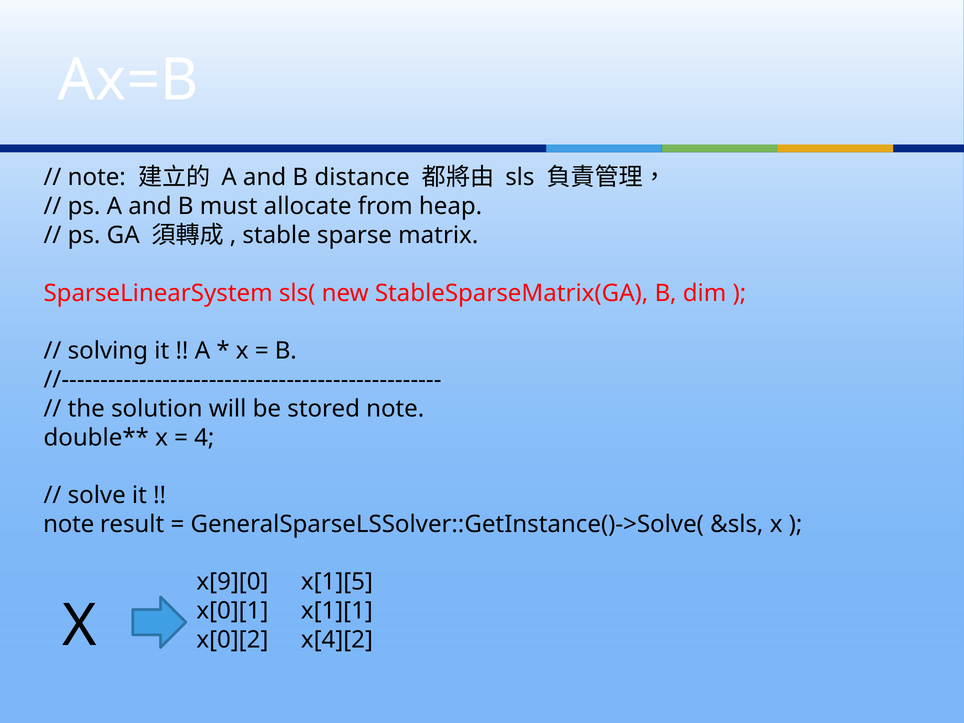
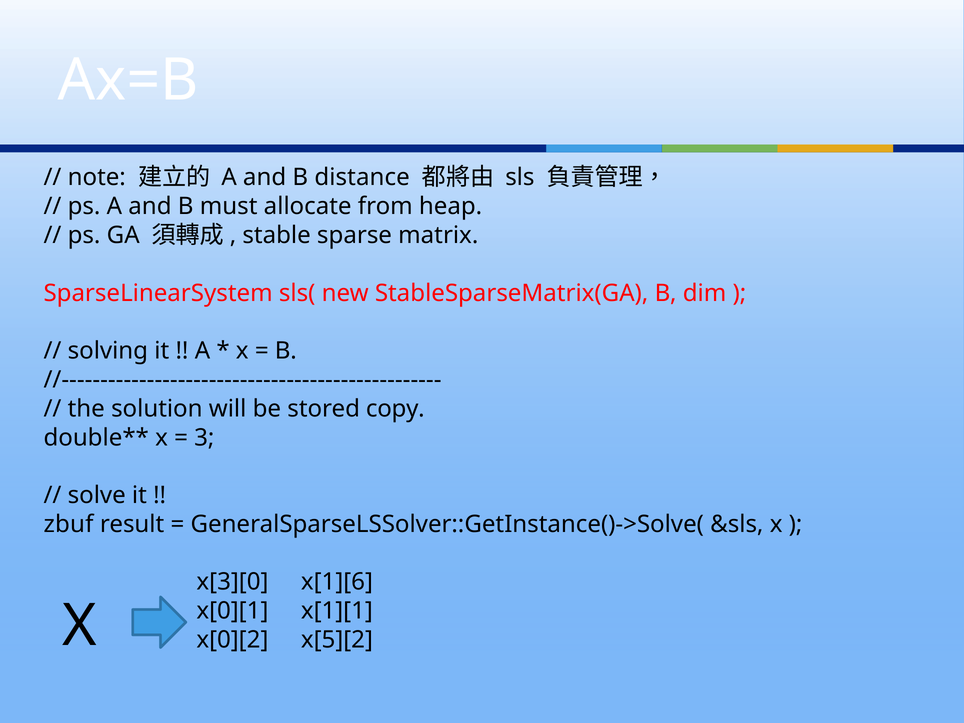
stored note: note -> copy
4: 4 -> 3
note at (69, 524): note -> zbuf
x[9][0: x[9][0 -> x[3][0
x[1][5: x[1][5 -> x[1][6
x[4][2: x[4][2 -> x[5][2
